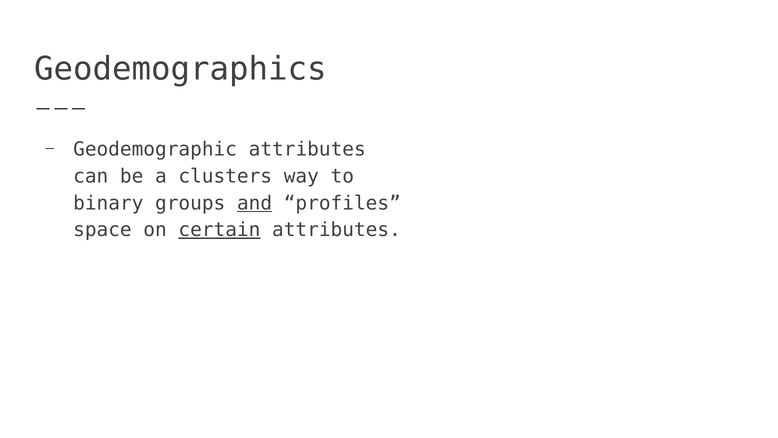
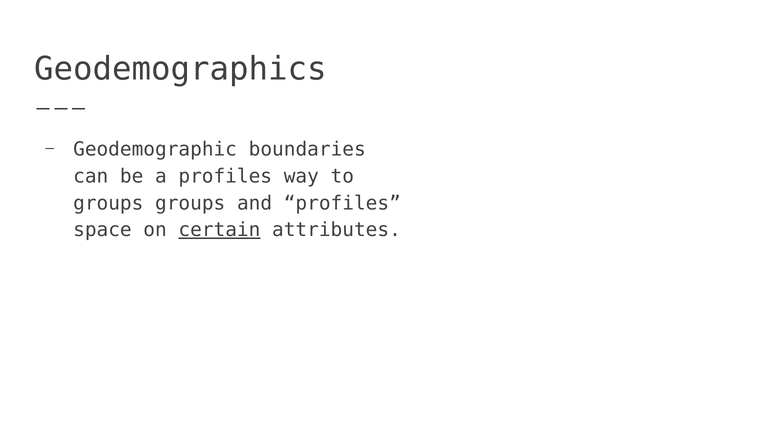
Geodemographic attributes: attributes -> boundaries
a clusters: clusters -> profiles
binary at (108, 203): binary -> groups
and underline: present -> none
